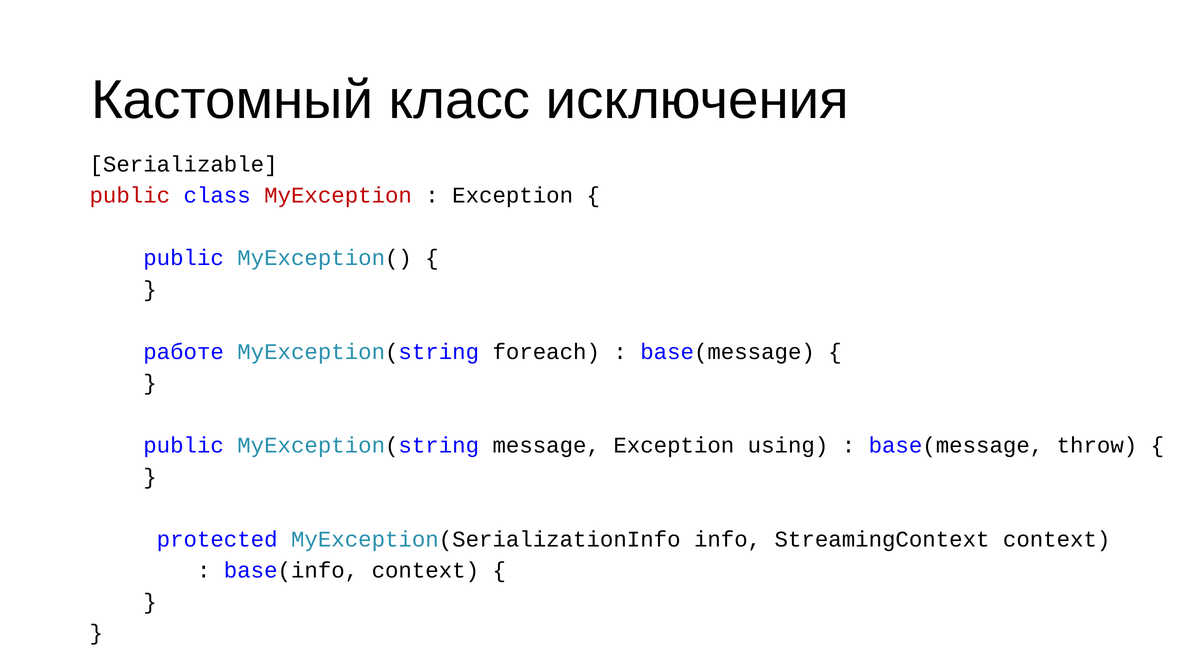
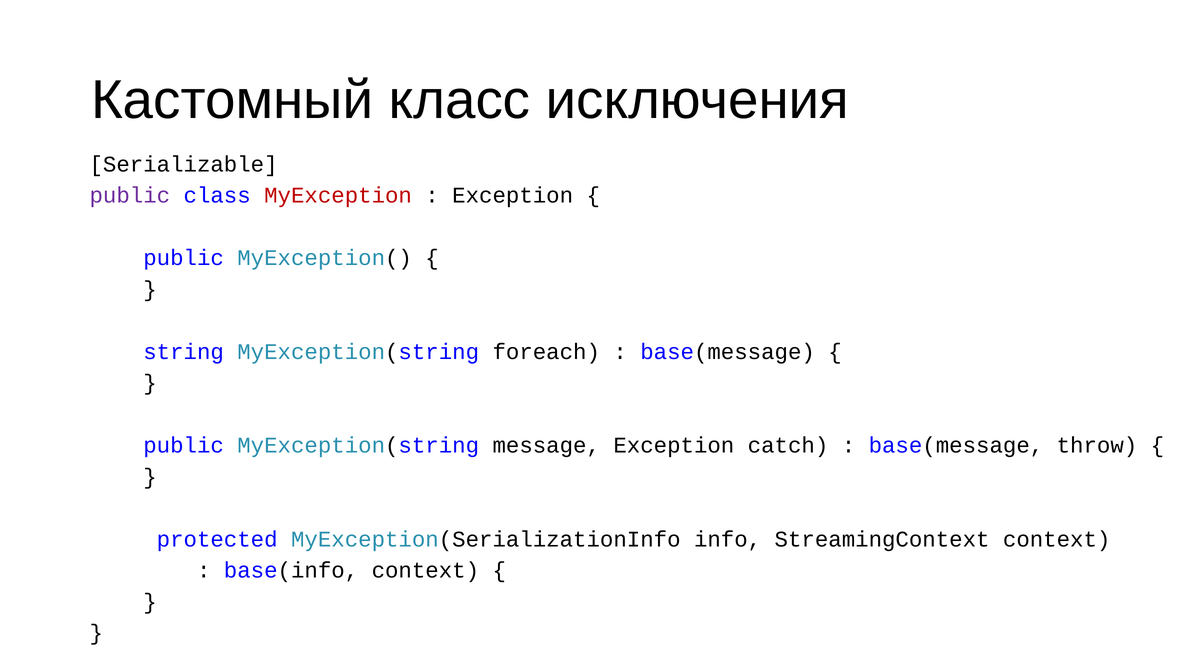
public at (130, 195) colour: red -> purple
работе: работе -> string
using: using -> catch
